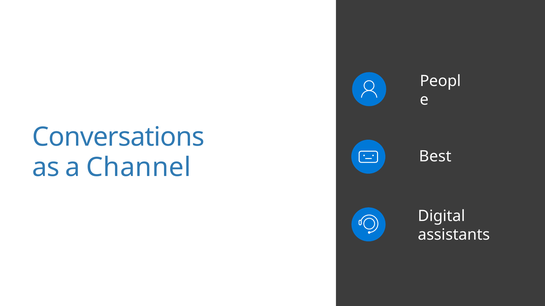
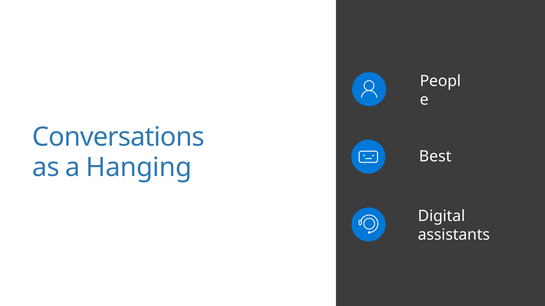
Channel: Channel -> Hanging
